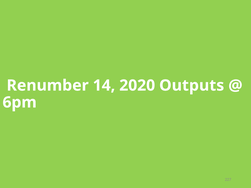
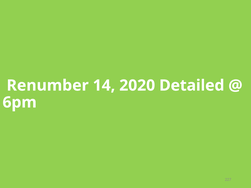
Outputs: Outputs -> Detailed
